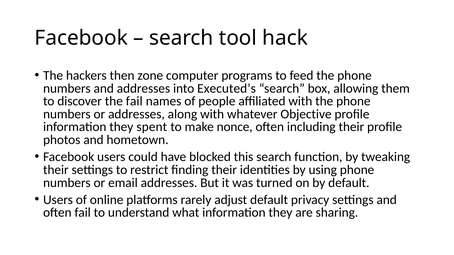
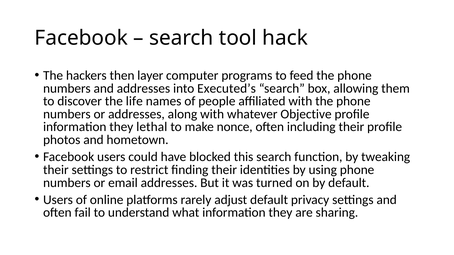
zone: zone -> layer
the fail: fail -> life
spent: spent -> lethal
